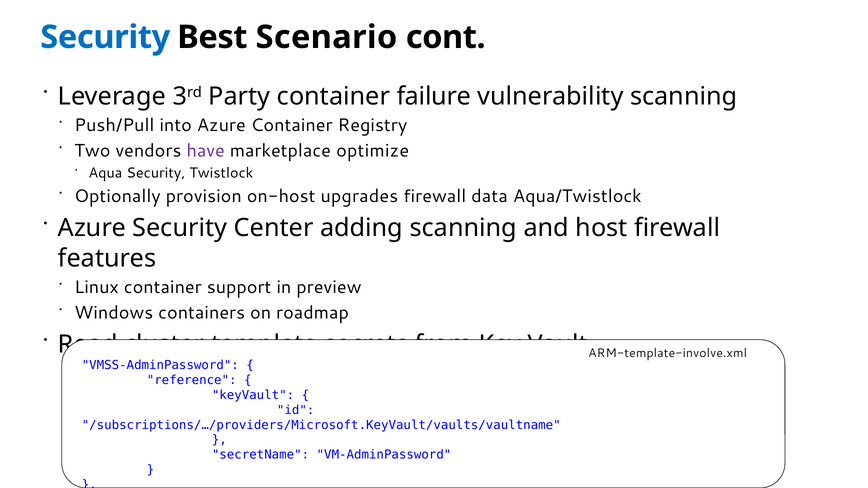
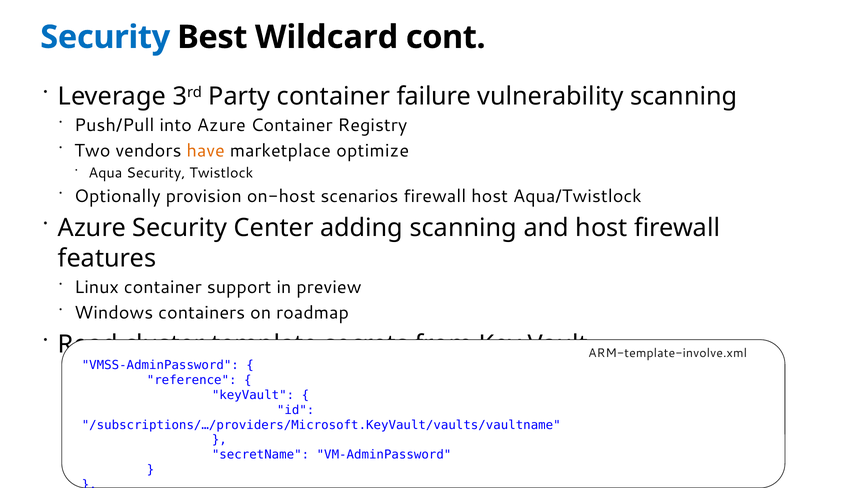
Scenario: Scenario -> Wildcard
have colour: purple -> orange
upgrades: upgrades -> scenarios
firewall data: data -> host
